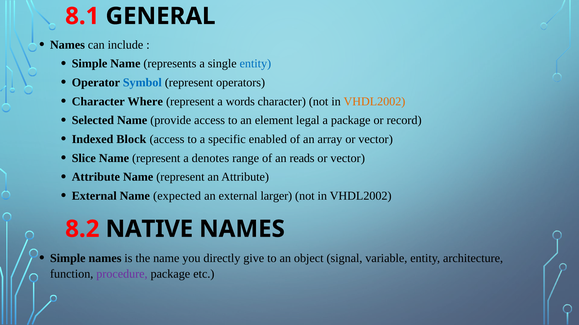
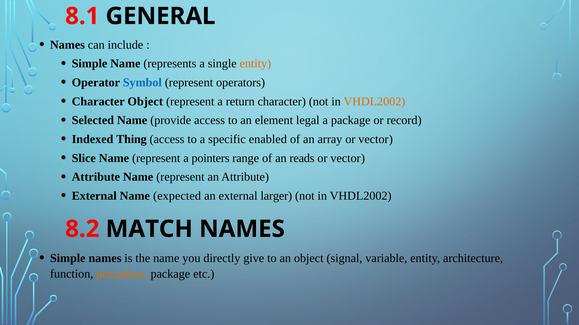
entity at (255, 64) colour: blue -> orange
Character Where: Where -> Object
words: words -> return
Block: Block -> Thing
denotes: denotes -> pointers
NATIVE: NATIVE -> MATCH
procedure colour: purple -> orange
